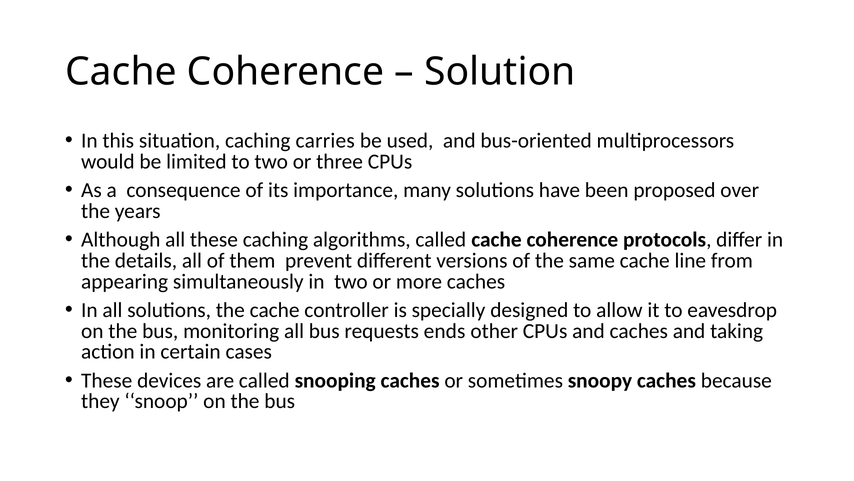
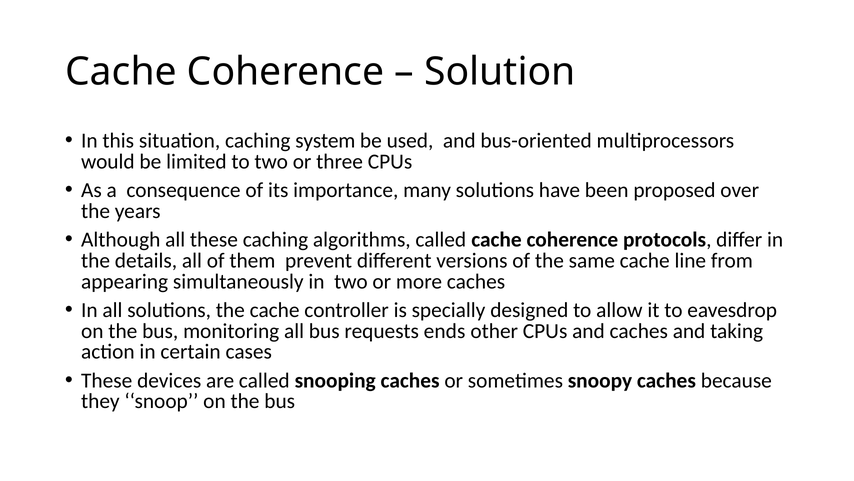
carries: carries -> system
